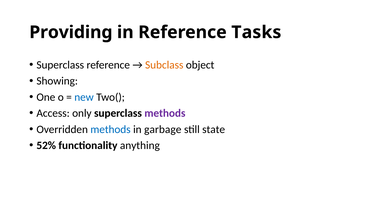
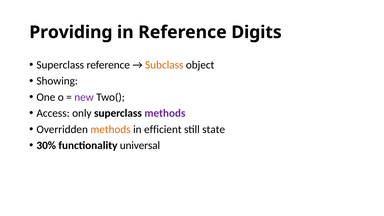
Tasks: Tasks -> Digits
new colour: blue -> purple
methods at (111, 129) colour: blue -> orange
garbage: garbage -> efficient
52%: 52% -> 30%
anything: anything -> universal
